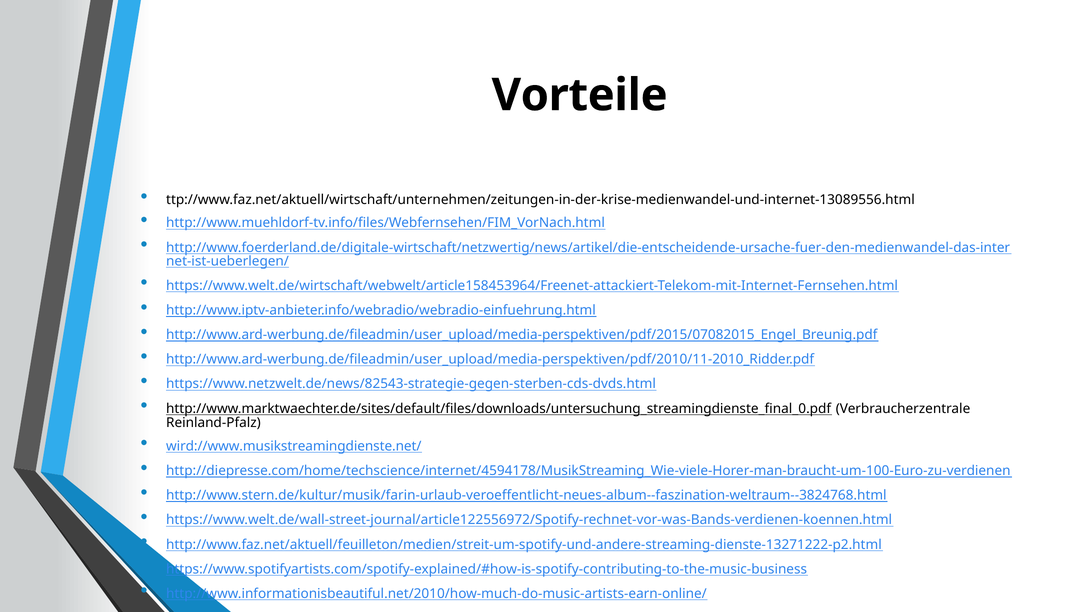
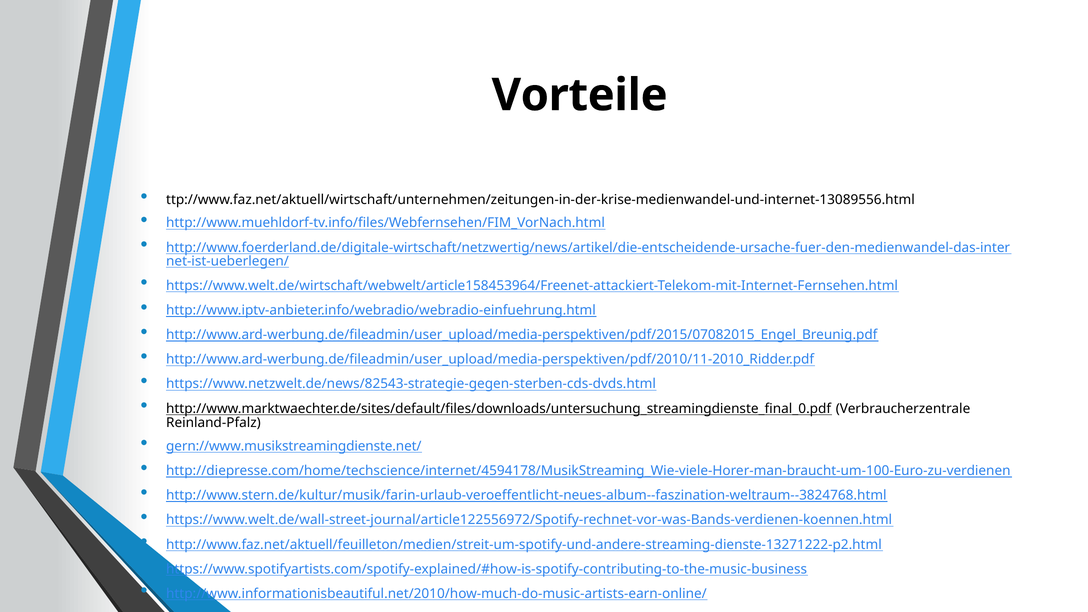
wird://www.musikstreamingdienste.net/: wird://www.musikstreamingdienste.net/ -> gern://www.musikstreamingdienste.net/
